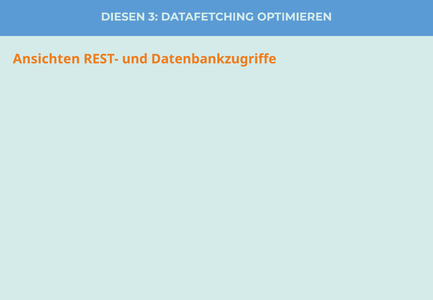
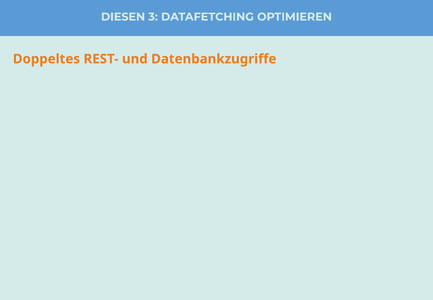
Ansichten: Ansichten -> Doppeltes
